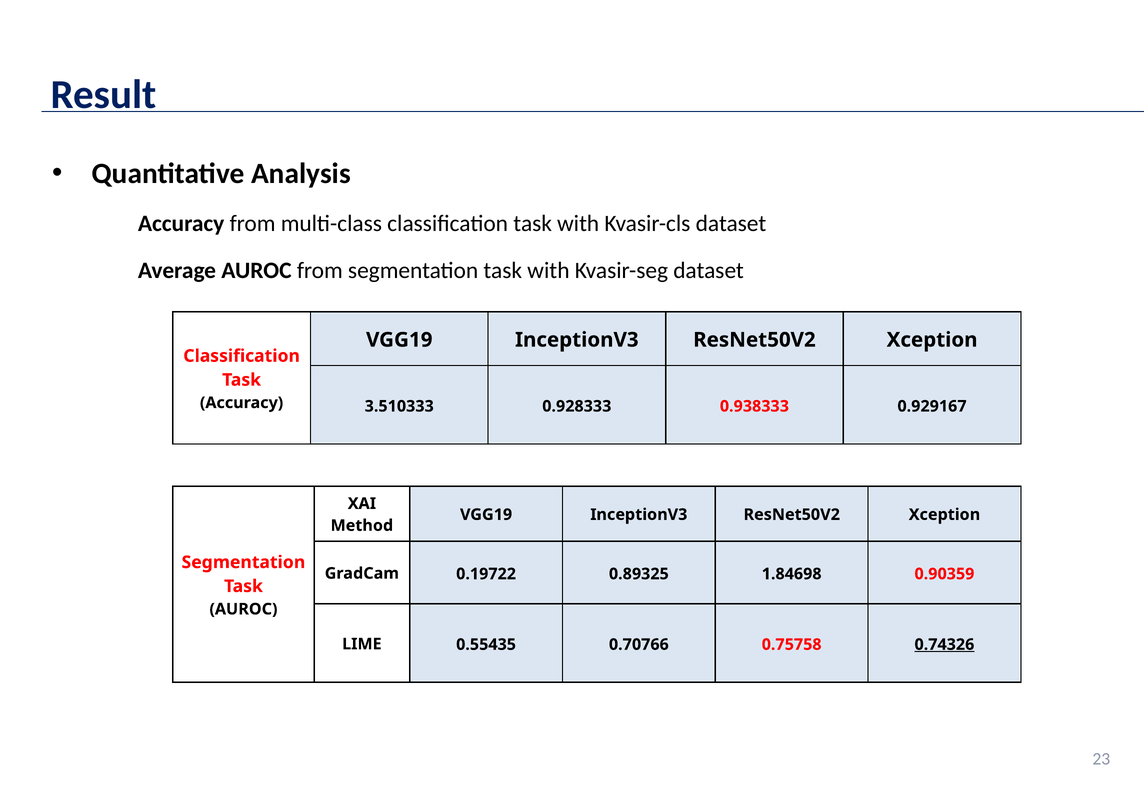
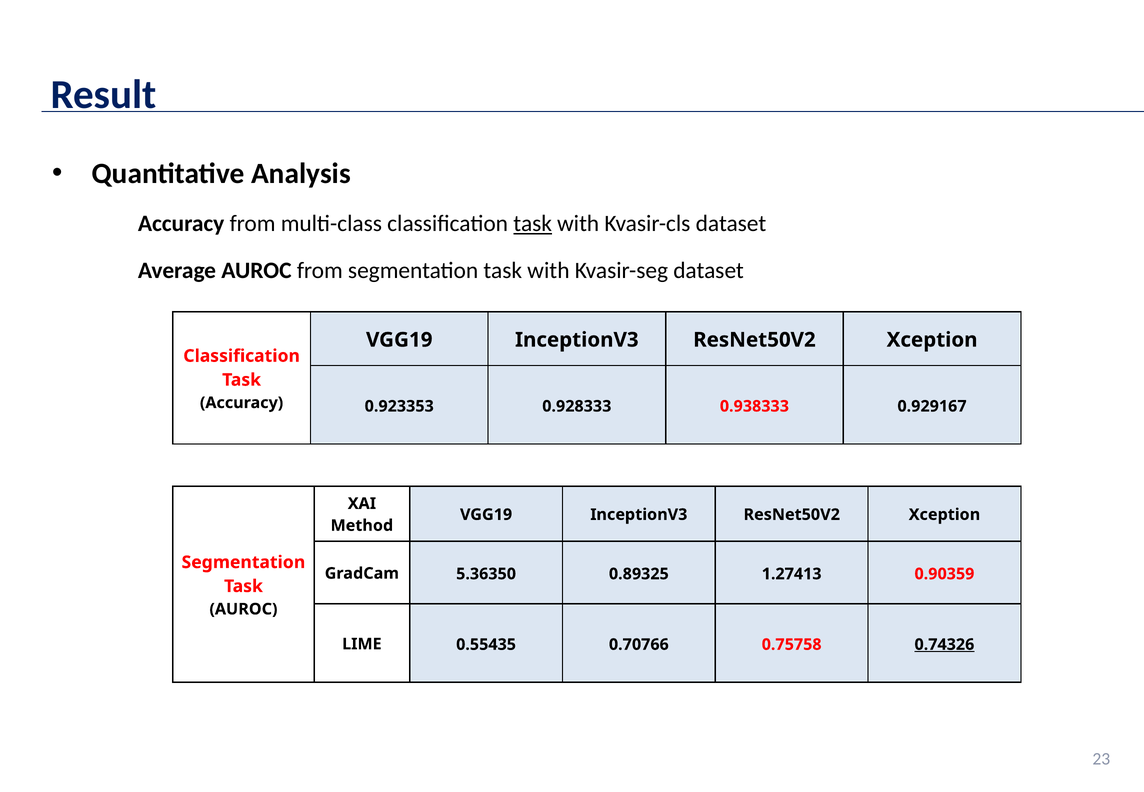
task at (533, 224) underline: none -> present
3.510333: 3.510333 -> 0.923353
0.19722: 0.19722 -> 5.36350
1.84698: 1.84698 -> 1.27413
